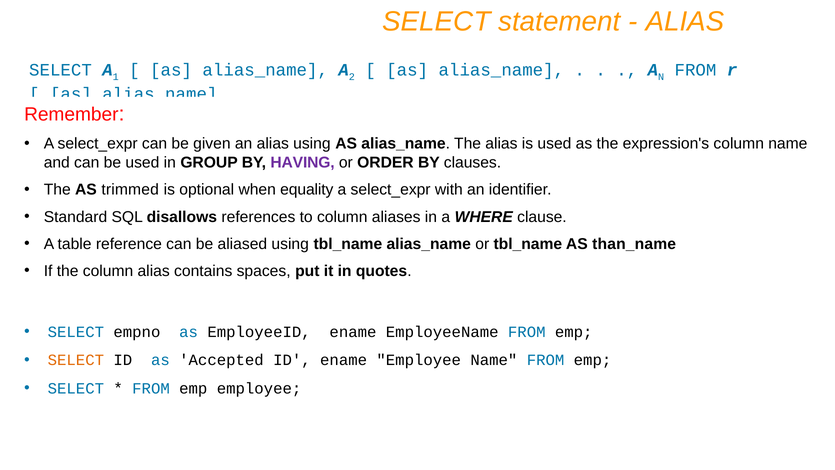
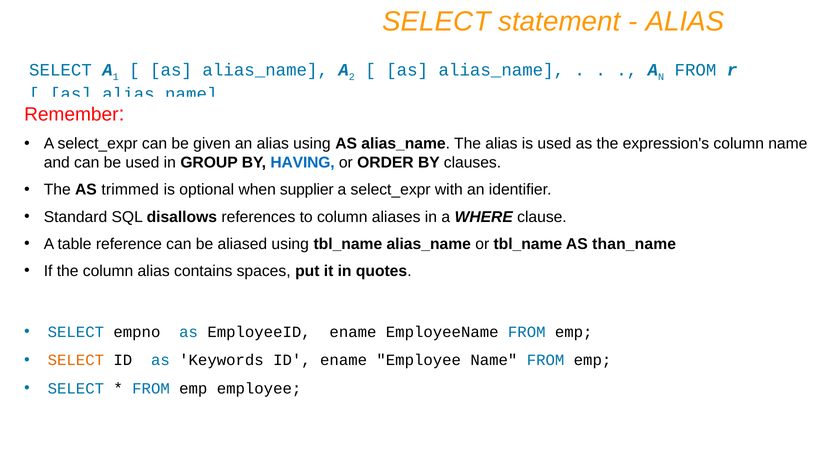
HAVING colour: purple -> blue
equality: equality -> supplier
Accepted: Accepted -> Keywords
